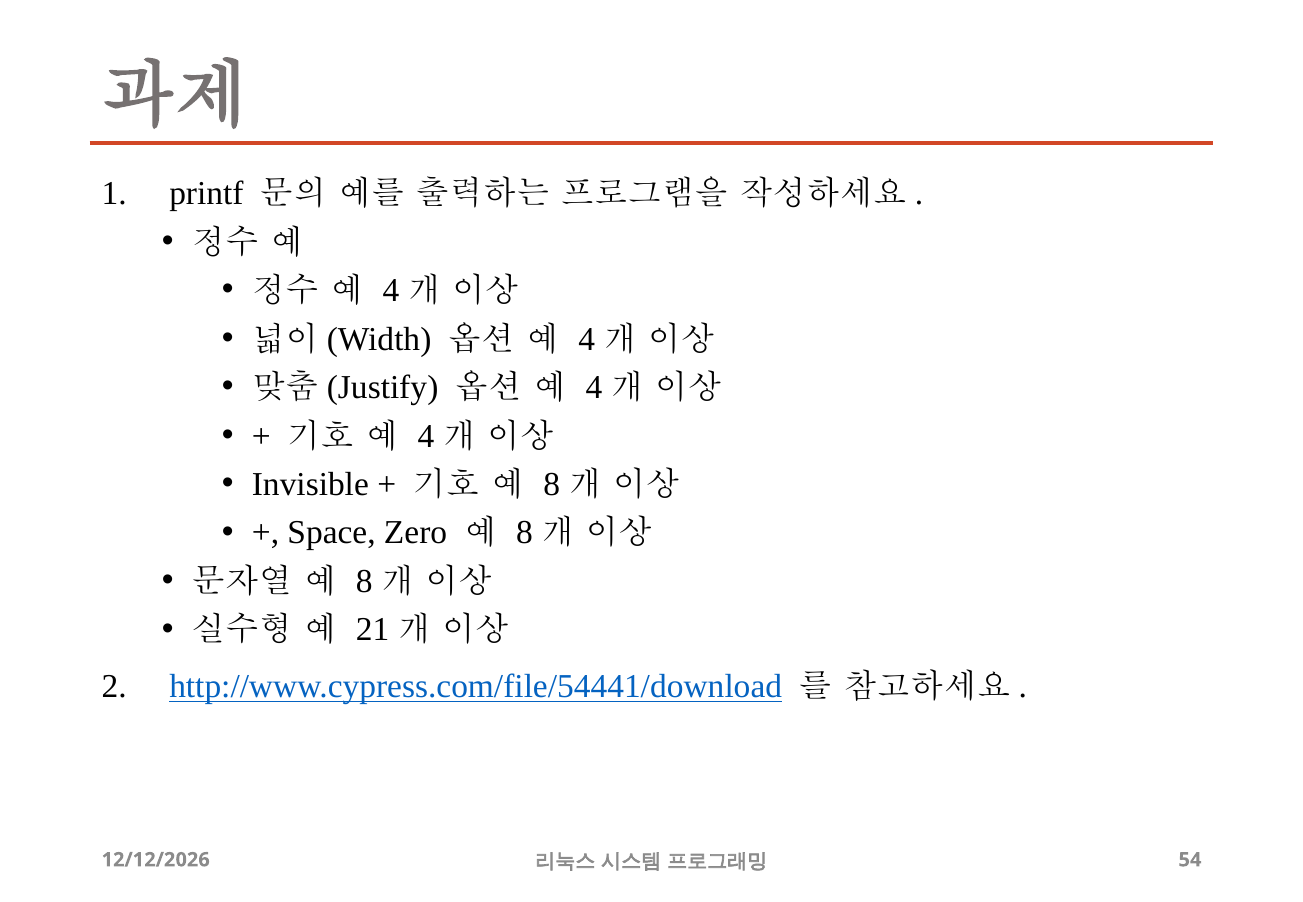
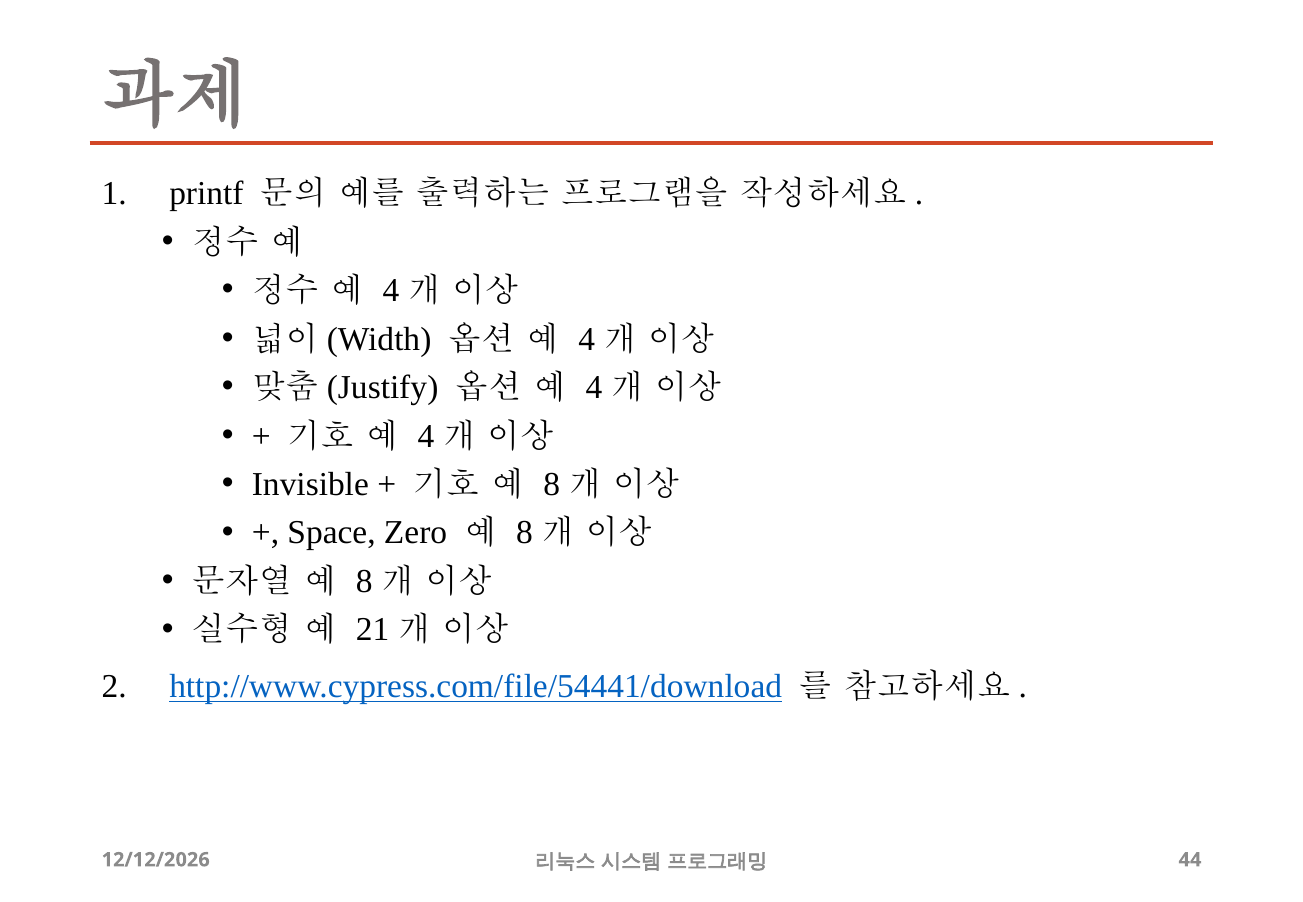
54: 54 -> 44
